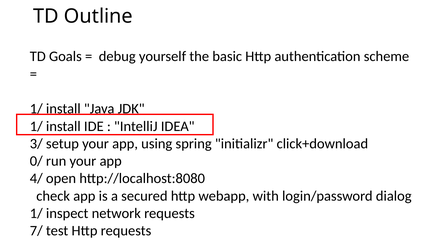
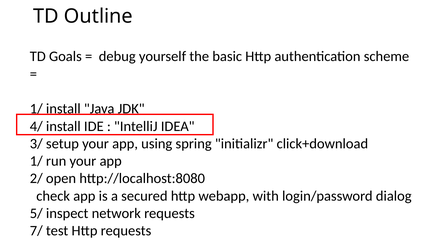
1/ at (36, 126): 1/ -> 4/
0/ at (36, 161): 0/ -> 1/
4/: 4/ -> 2/
1/ at (36, 213): 1/ -> 5/
